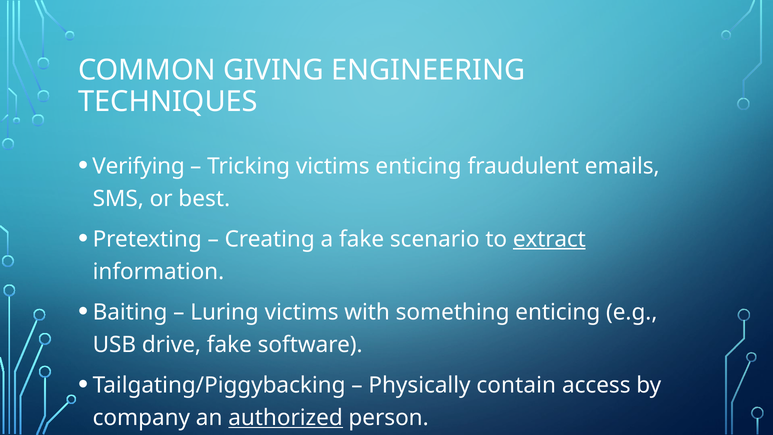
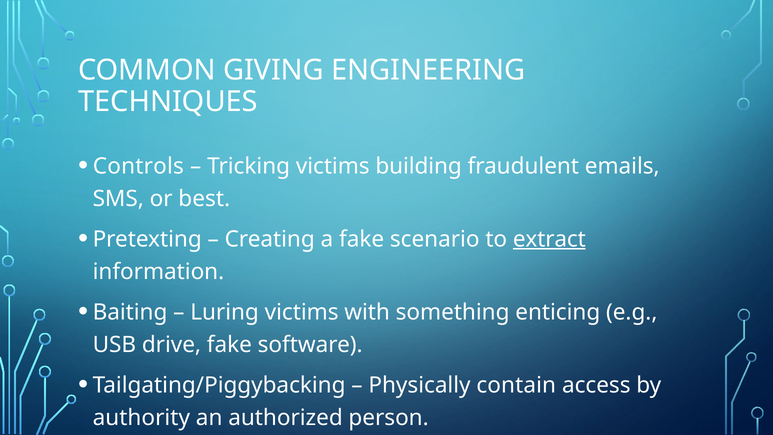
Verifying: Verifying -> Controls
victims enticing: enticing -> building
company: company -> authority
authorized underline: present -> none
